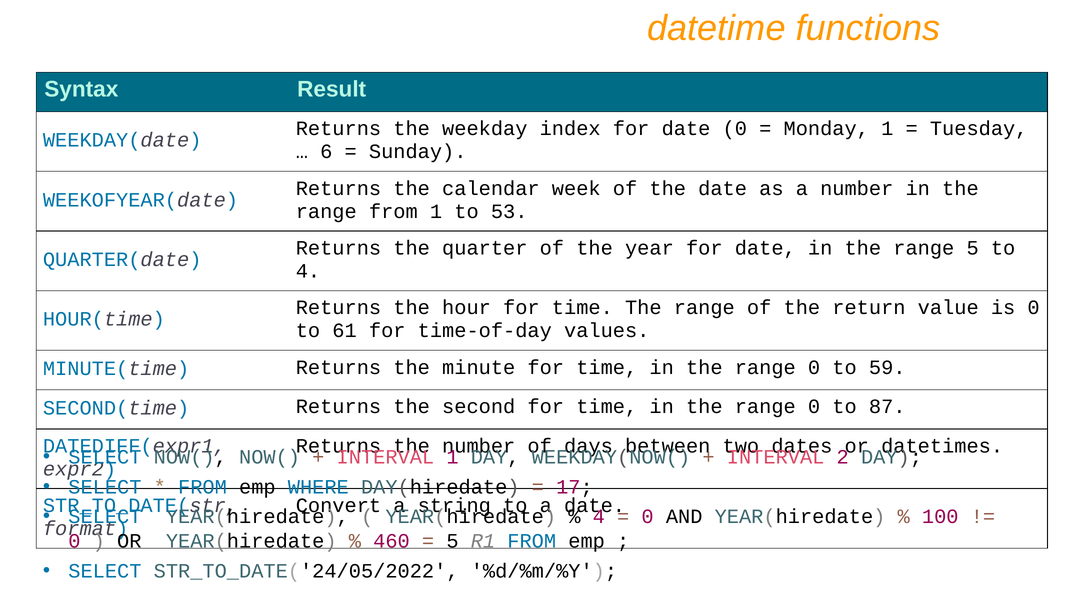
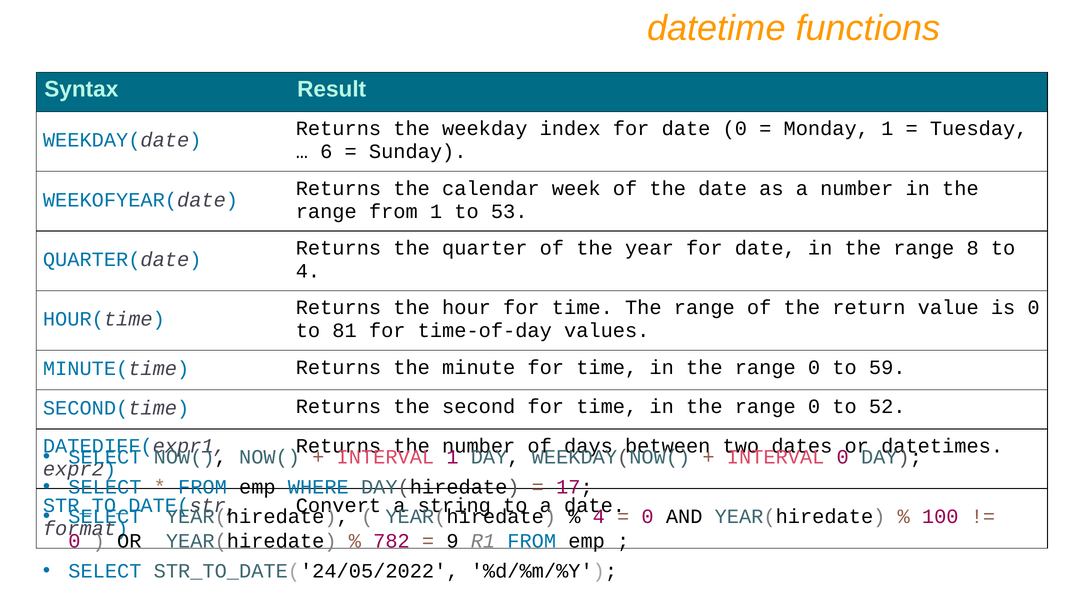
range 5: 5 -> 8
61: 61 -> 81
87: 87 -> 52
2 at (843, 457): 2 -> 0
460: 460 -> 782
5 at (452, 541): 5 -> 9
